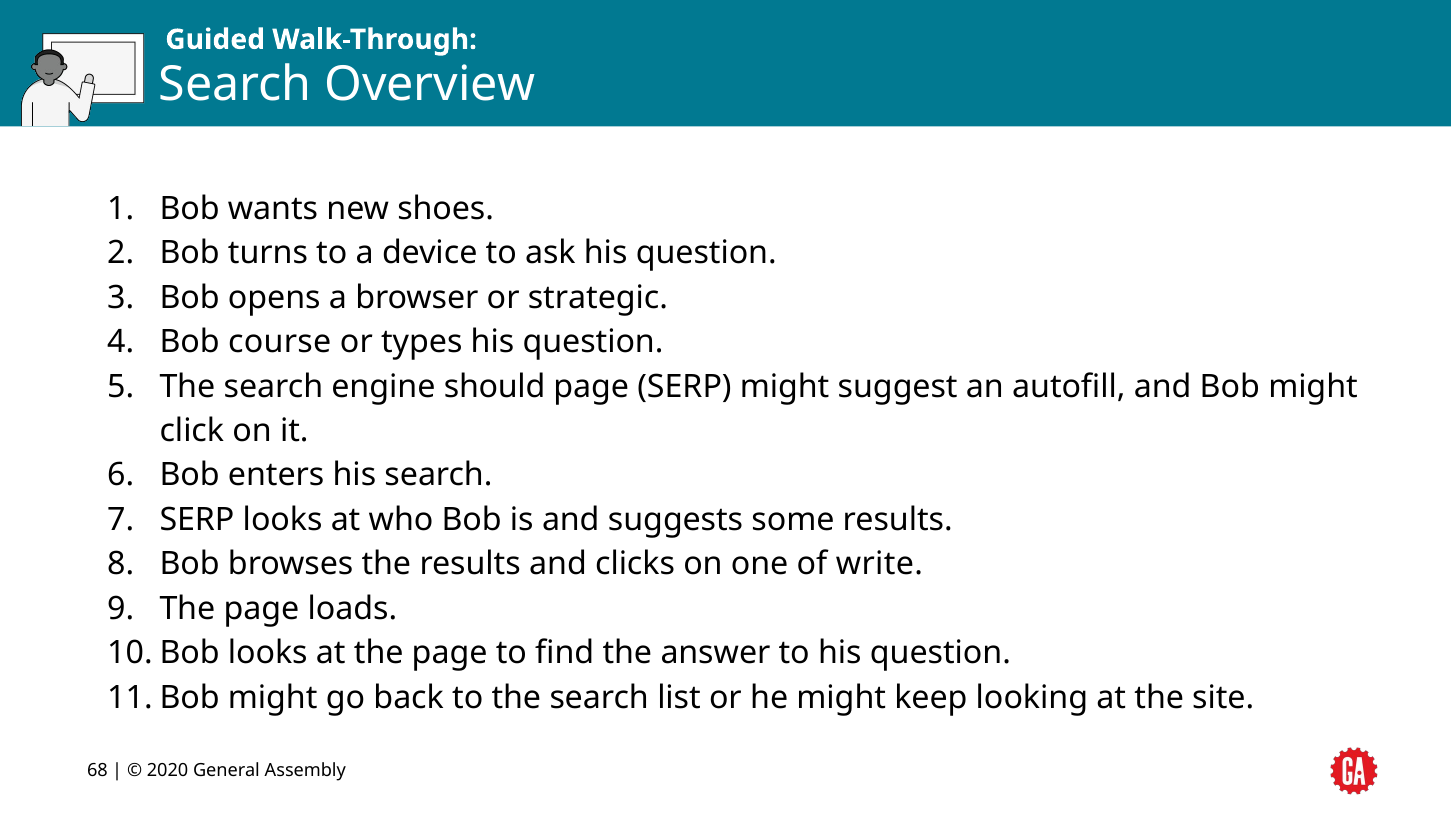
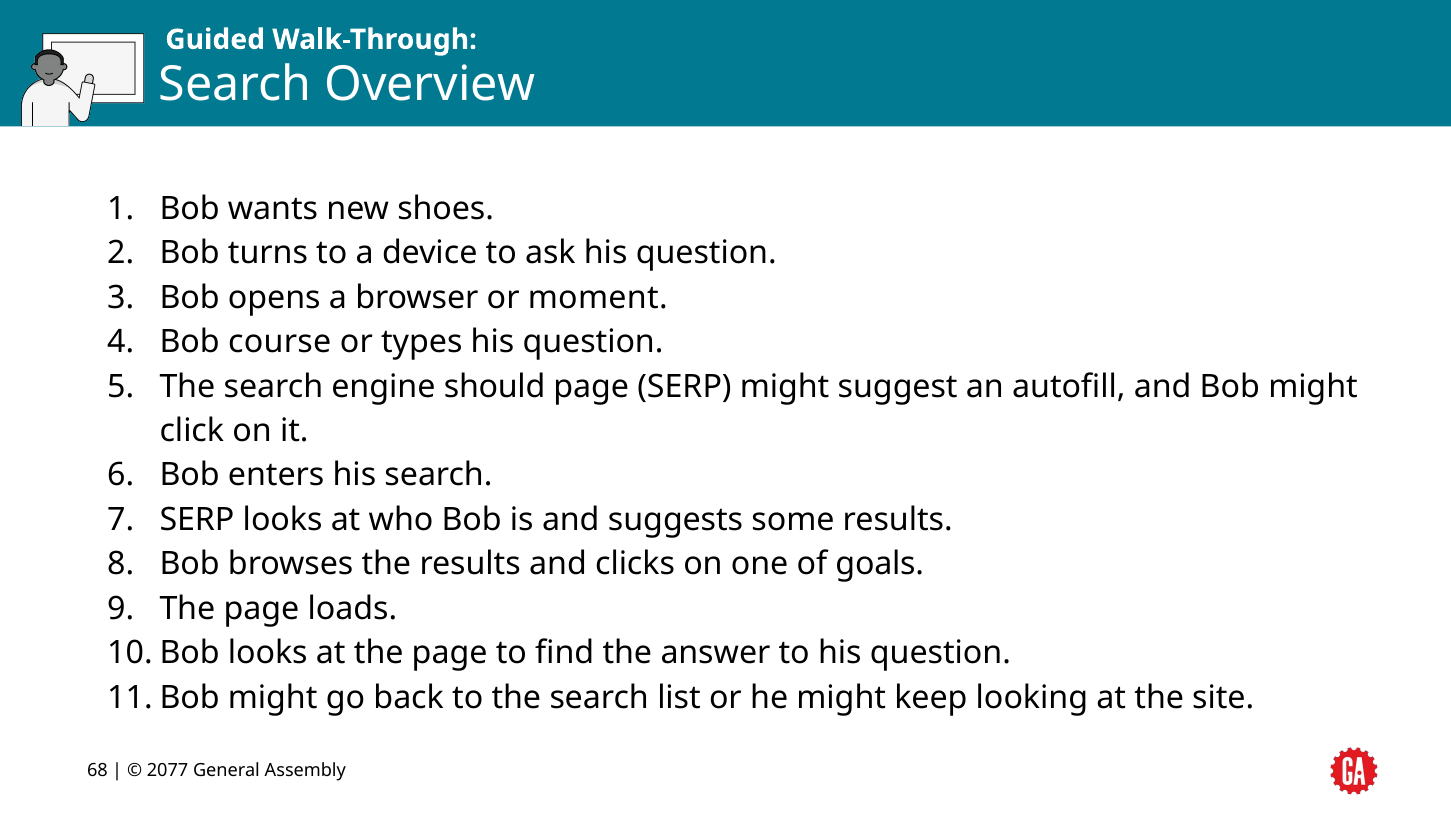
strategic: strategic -> moment
write: write -> goals
2020: 2020 -> 2077
